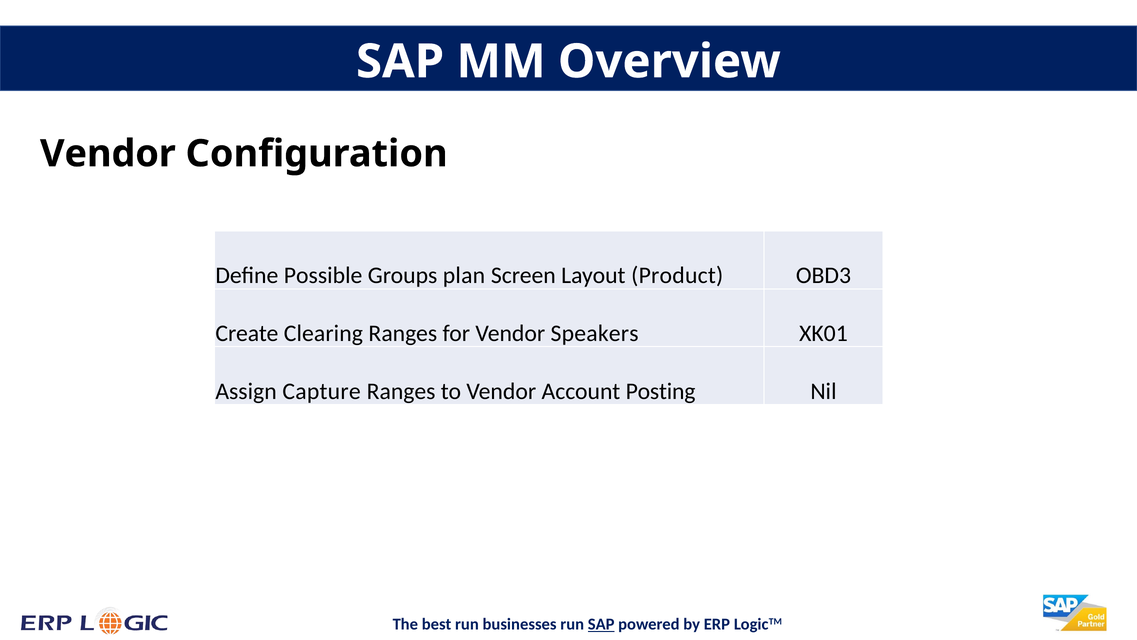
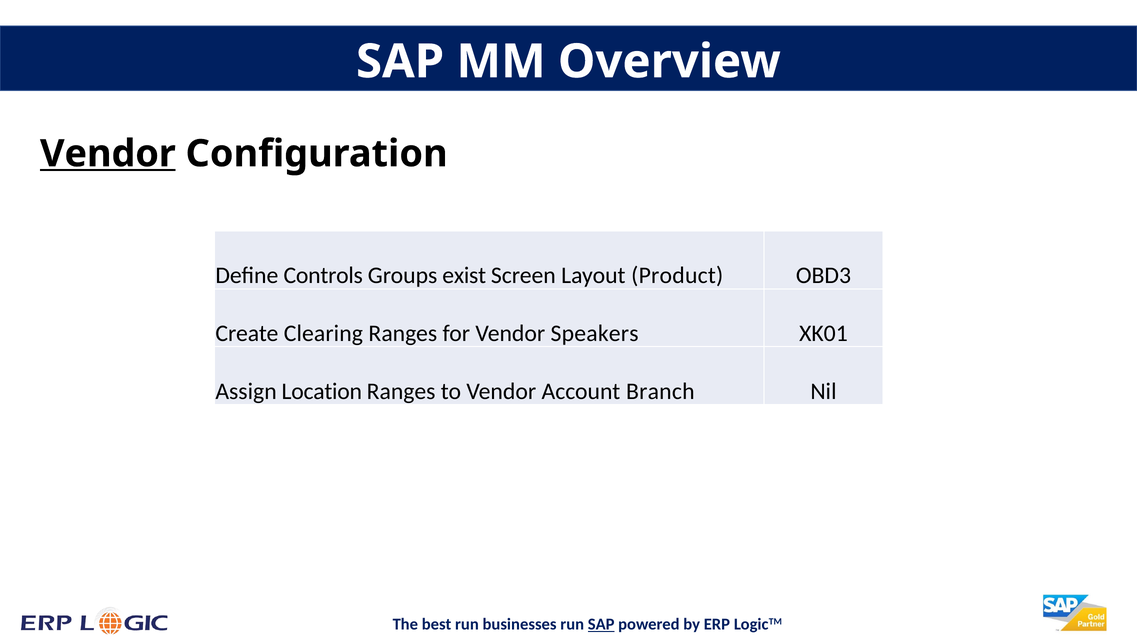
Vendor at (108, 154) underline: none -> present
Possible: Possible -> Controls
plan: plan -> exist
Capture: Capture -> Location
Posting: Posting -> Branch
